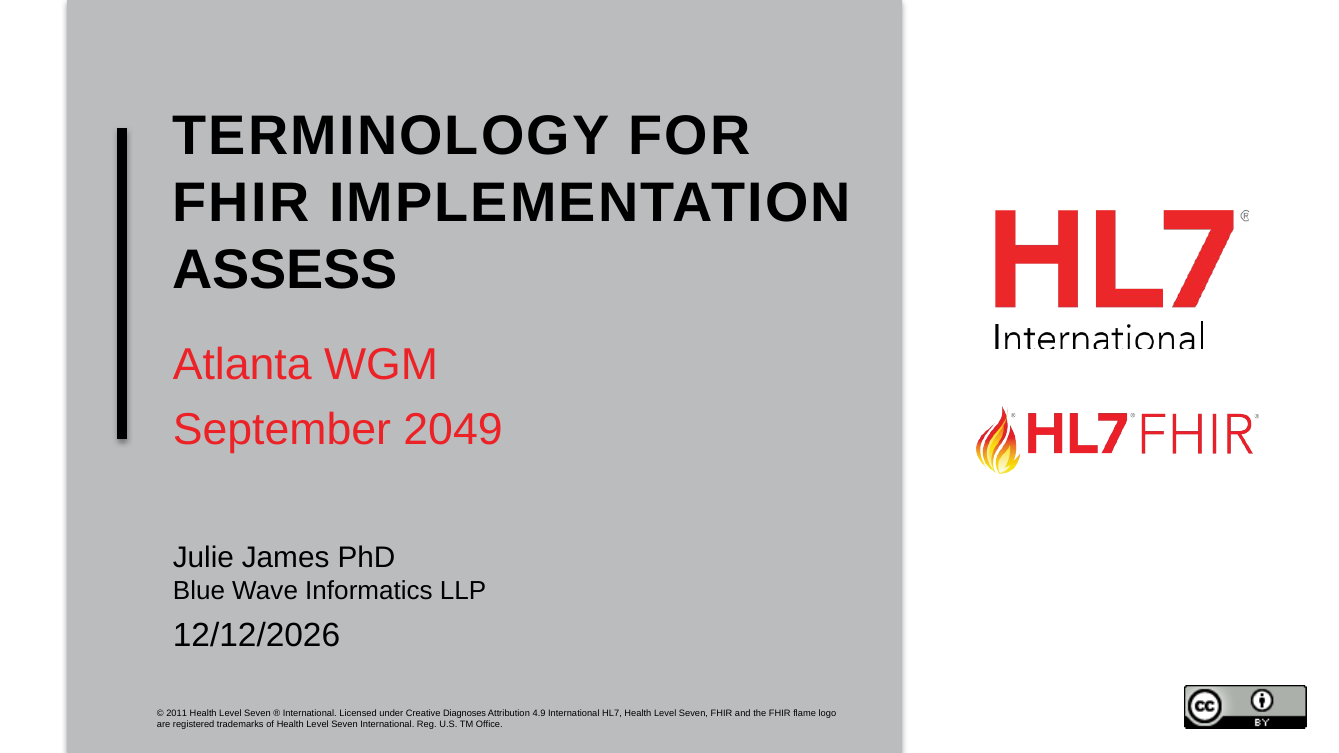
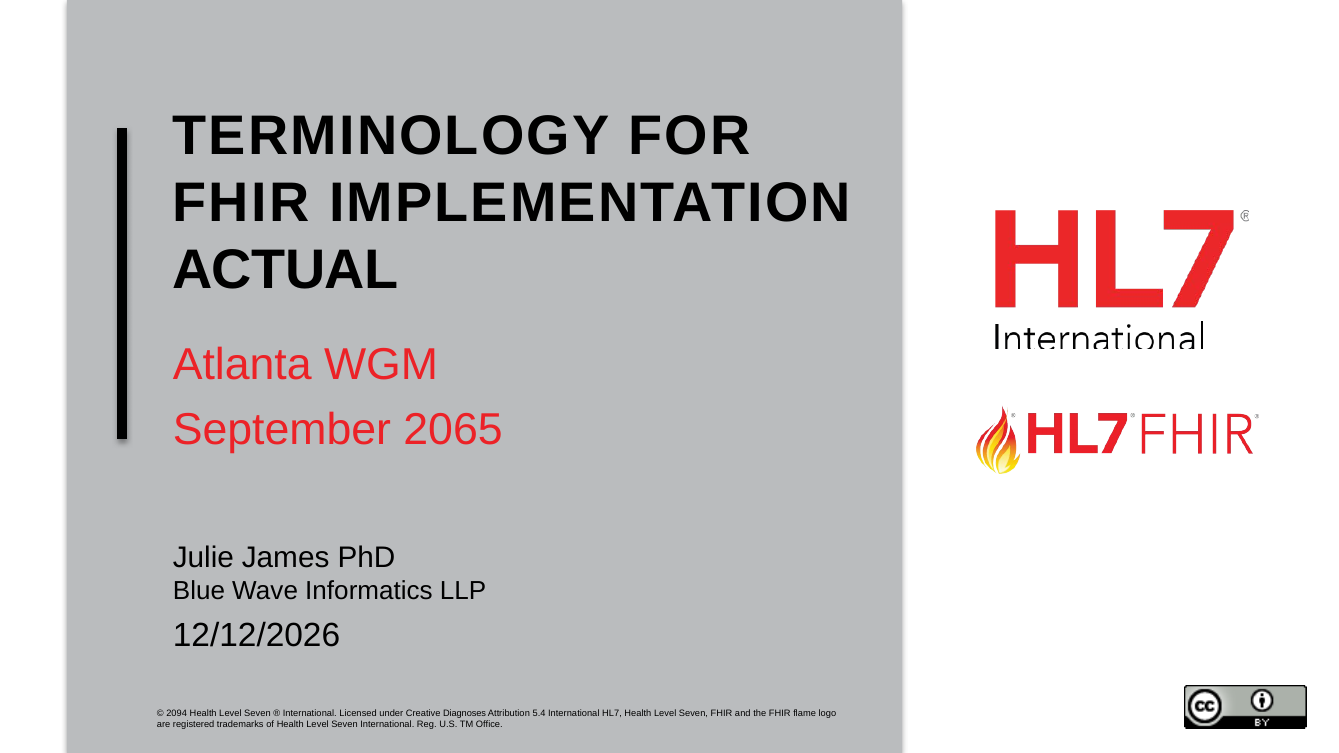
ASSESS: ASSESS -> ACTUAL
2049: 2049 -> 2065
2011: 2011 -> 2094
4.9: 4.9 -> 5.4
